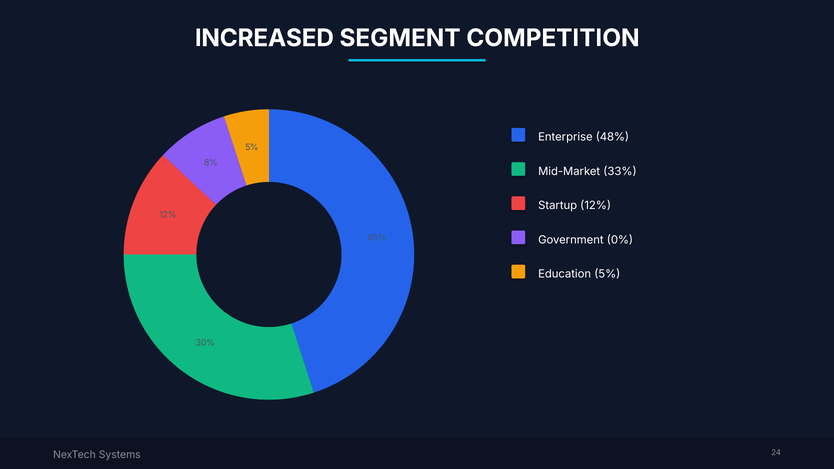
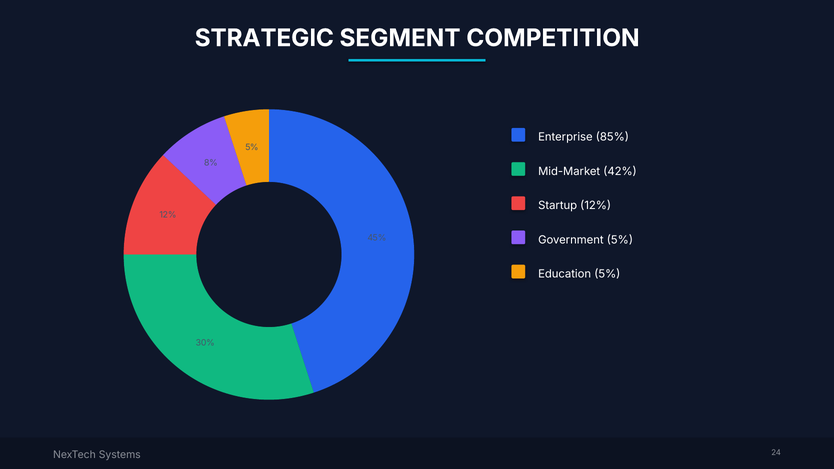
INCREASED: INCREASED -> STRATEGIC
48%: 48% -> 85%
33%: 33% -> 42%
Government 0%: 0% -> 5%
